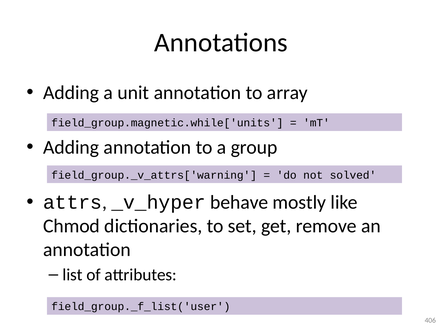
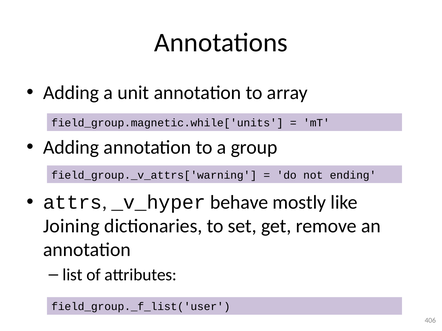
solved: solved -> ending
Chmod: Chmod -> Joining
